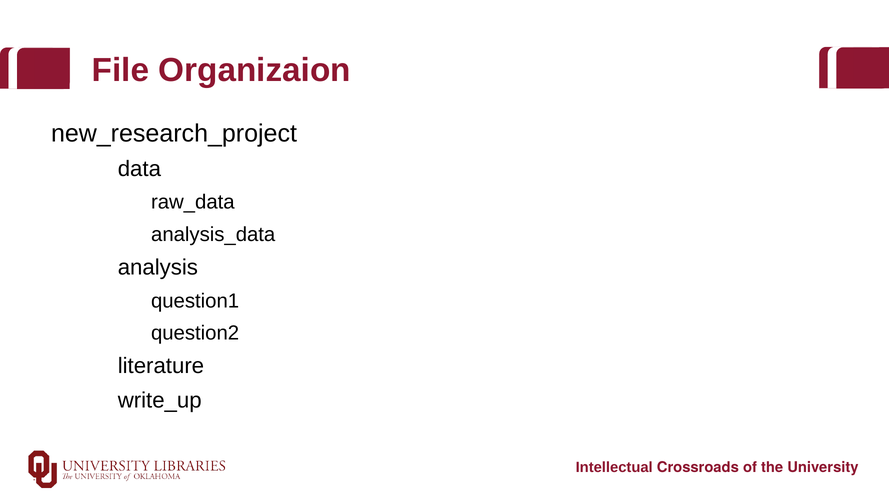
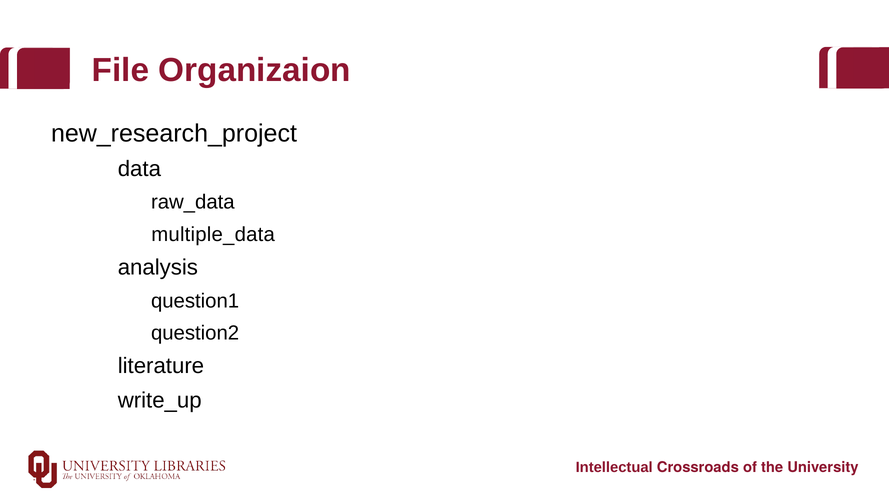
analysis_data: analysis_data -> multiple_data
